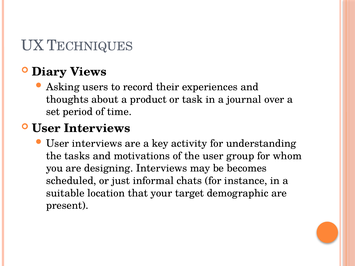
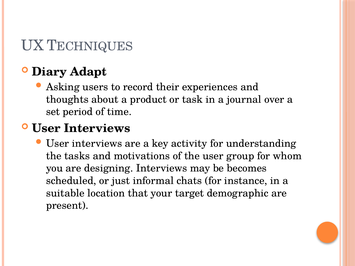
Views: Views -> Adapt
